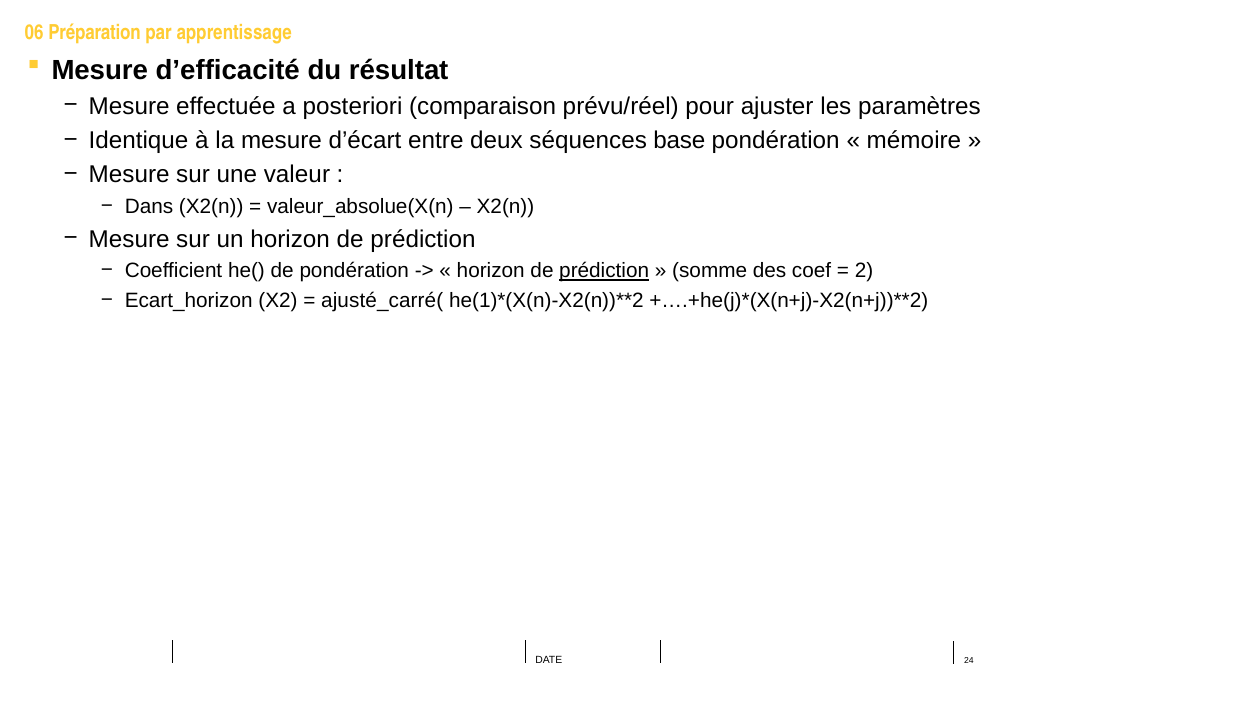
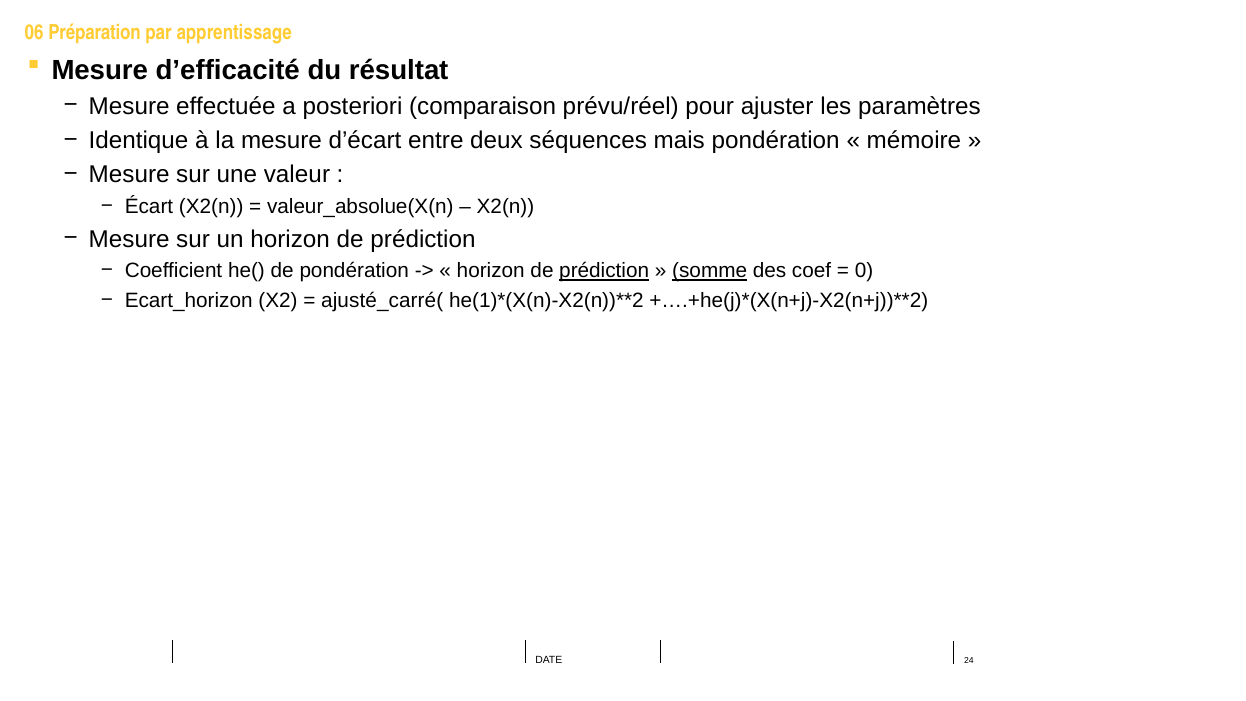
base: base -> mais
Dans: Dans -> Écart
somme underline: none -> present
2: 2 -> 0
